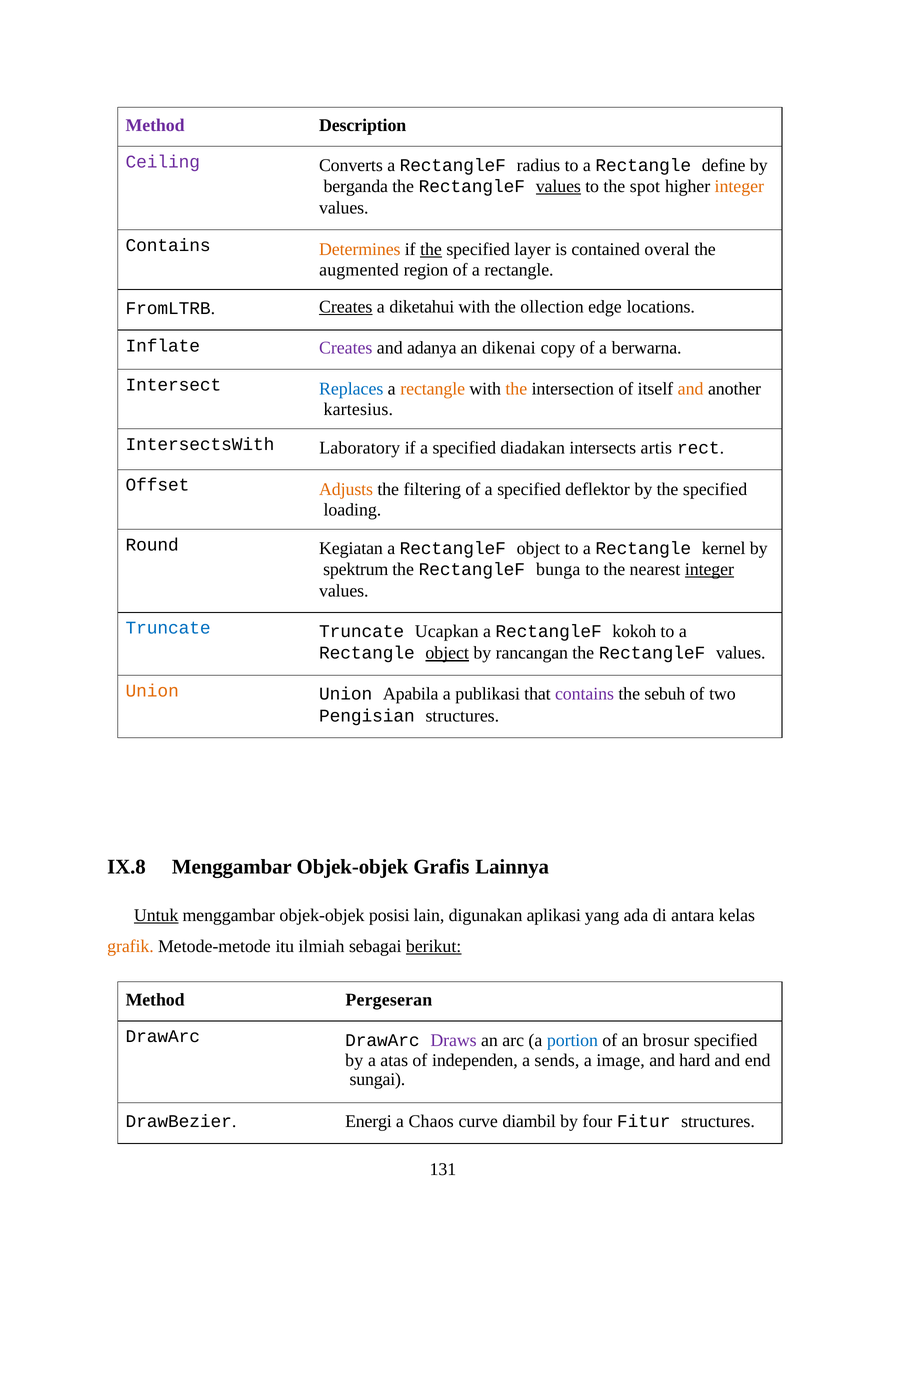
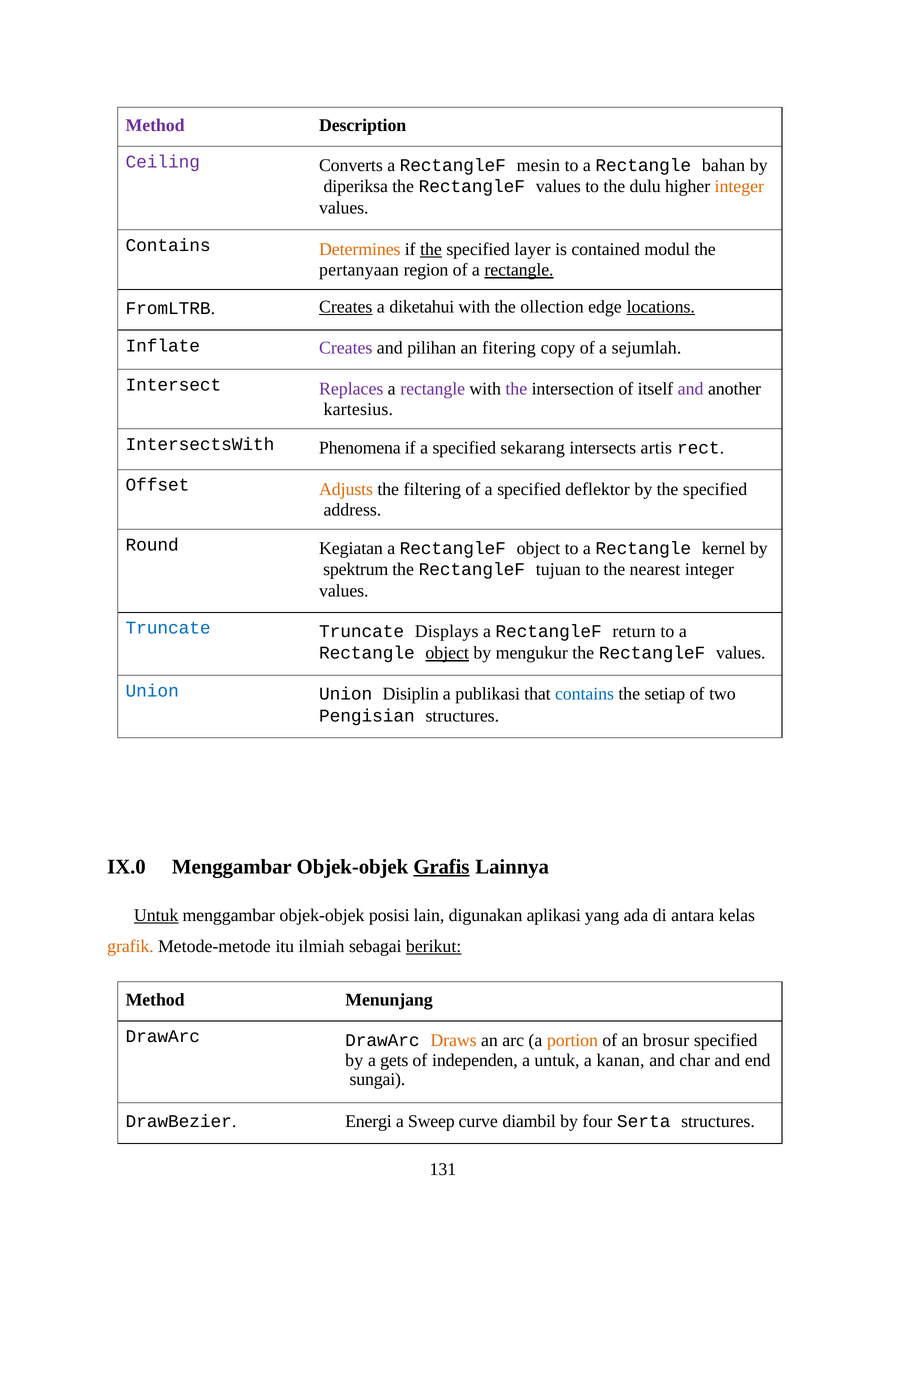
radius: radius -> mesin
define: define -> bahan
berganda: berganda -> diperiksa
values at (558, 186) underline: present -> none
spot: spot -> dulu
overal: overal -> modul
augmented: augmented -> pertanyaan
rectangle at (519, 270) underline: none -> present
locations underline: none -> present
adanya: adanya -> pilihan
dikenai: dikenai -> fitering
berwarna: berwarna -> sejumlah
Replaces colour: blue -> purple
rectangle at (433, 389) colour: orange -> purple
the at (516, 389) colour: orange -> purple
and at (691, 389) colour: orange -> purple
Laboratory: Laboratory -> Phenomena
diadakan: diadakan -> sekarang
loading: loading -> address
bunga: bunga -> tujuan
integer at (709, 569) underline: present -> none
Ucapkan: Ucapkan -> Displays
kokoh: kokoh -> return
rancangan: rancangan -> mengukur
Union at (152, 691) colour: orange -> blue
Apabila: Apabila -> Disiplin
contains at (584, 694) colour: purple -> blue
sebuh: sebuh -> setiap
IX.8: IX.8 -> IX.0
Grafis underline: none -> present
Pergeseran: Pergeseran -> Menunjang
Draws colour: purple -> orange
portion colour: blue -> orange
atas: atas -> gets
a sends: sends -> untuk
image: image -> kanan
hard: hard -> char
Chaos: Chaos -> Sweep
Fitur: Fitur -> Serta
